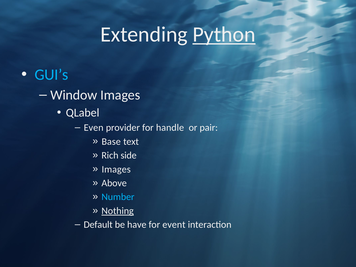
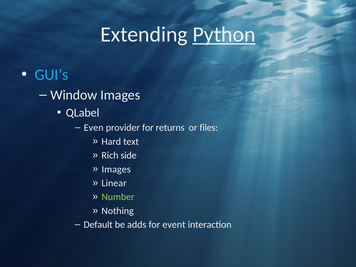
handle: handle -> returns
pair: pair -> files
Base: Base -> Hard
Above: Above -> Linear
Number colour: light blue -> light green
Nothing underline: present -> none
have: have -> adds
